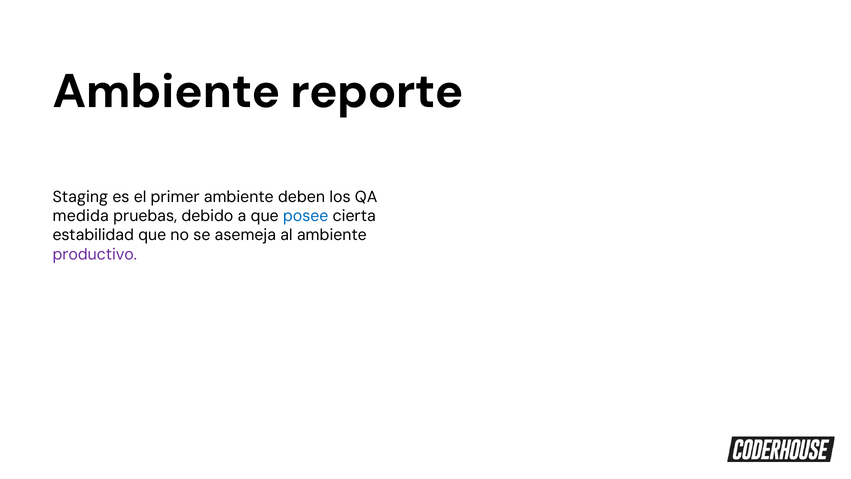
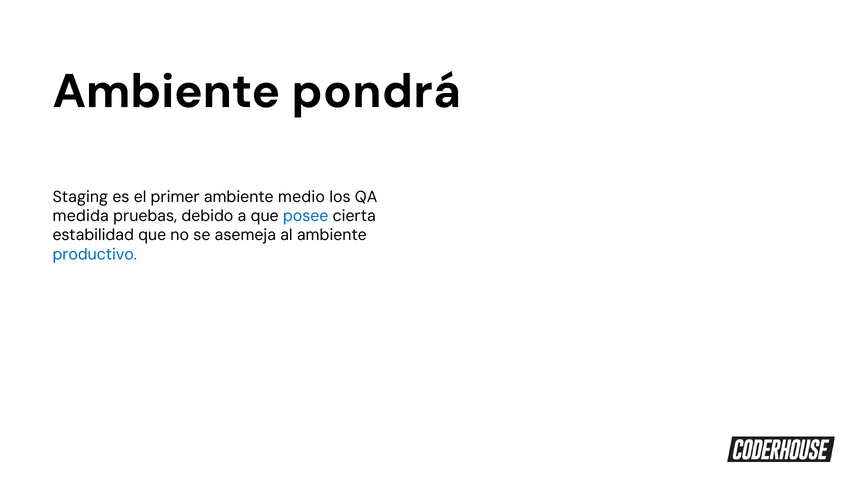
reporte: reporte -> pondrá
deben: deben -> medio
productivo colour: purple -> blue
